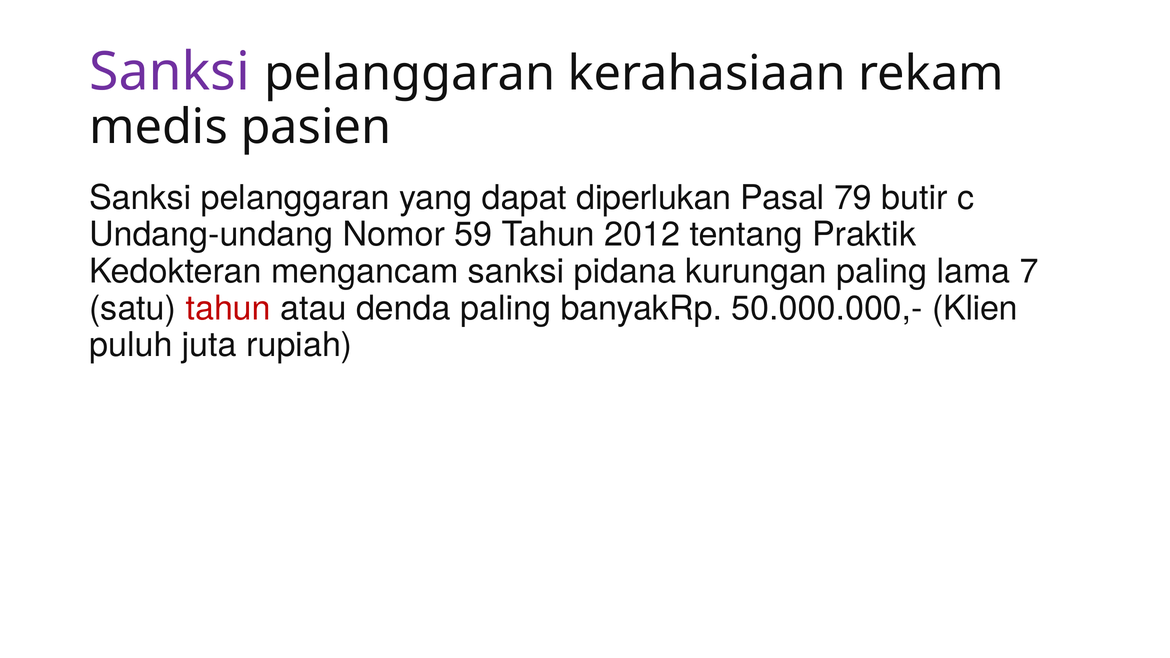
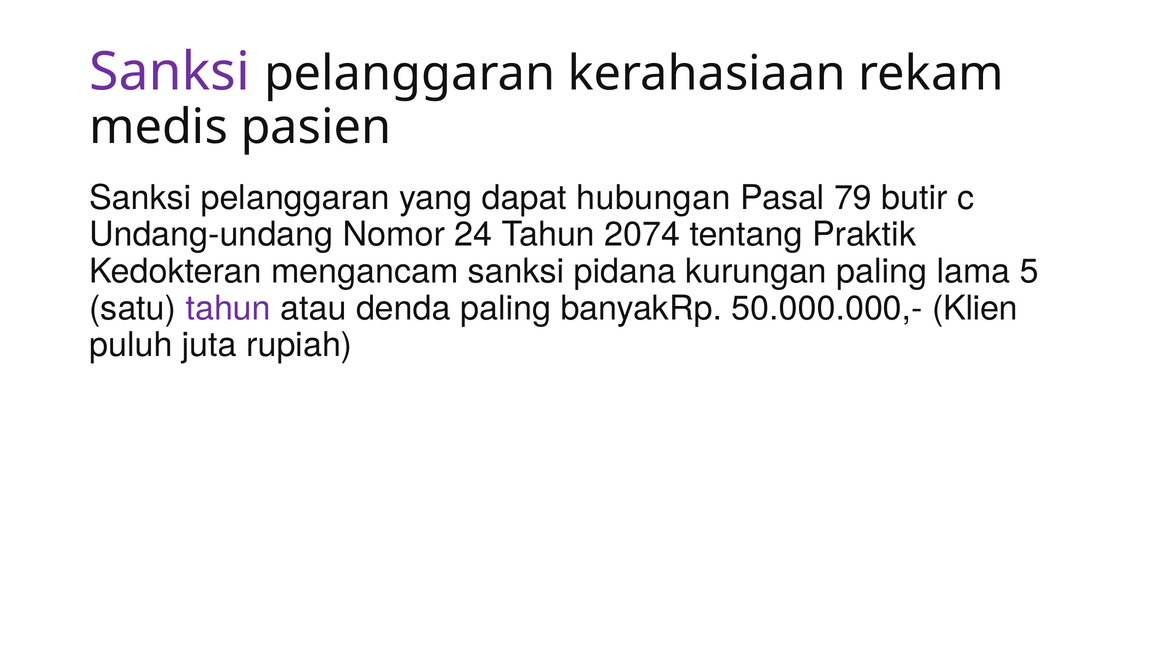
diperlukan: diperlukan -> hubungan
59: 59 -> 24
2012: 2012 -> 2074
7: 7 -> 5
tahun at (228, 308) colour: red -> purple
